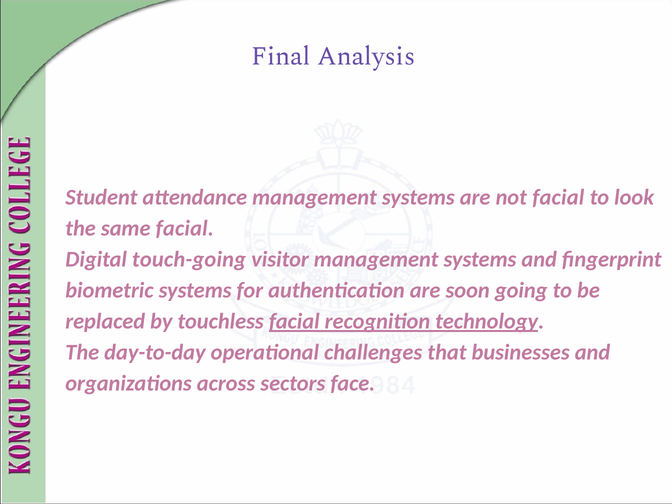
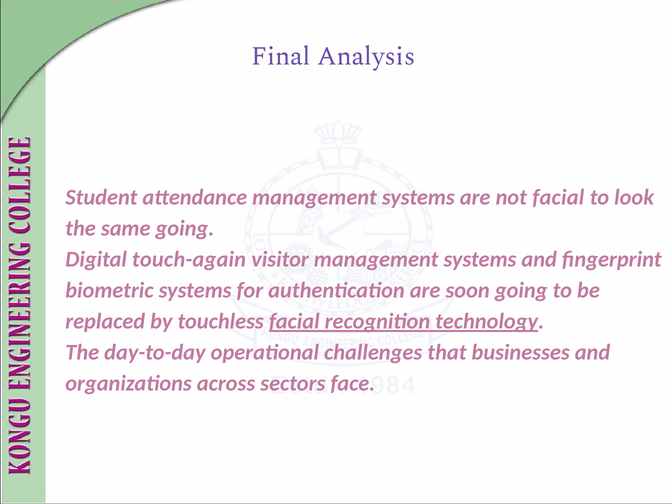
same facial: facial -> going
touch-going: touch-going -> touch-again
